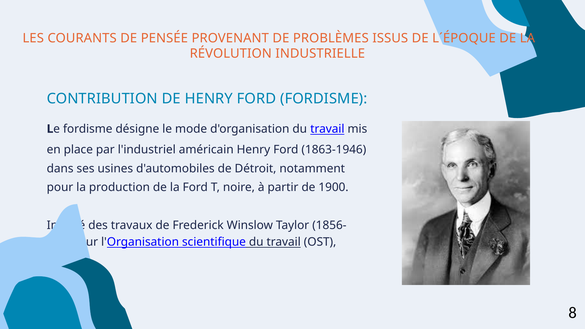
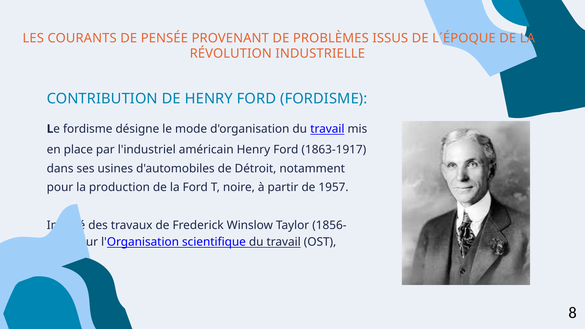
1863-1946: 1863-1946 -> 1863-1917
1900: 1900 -> 1957
